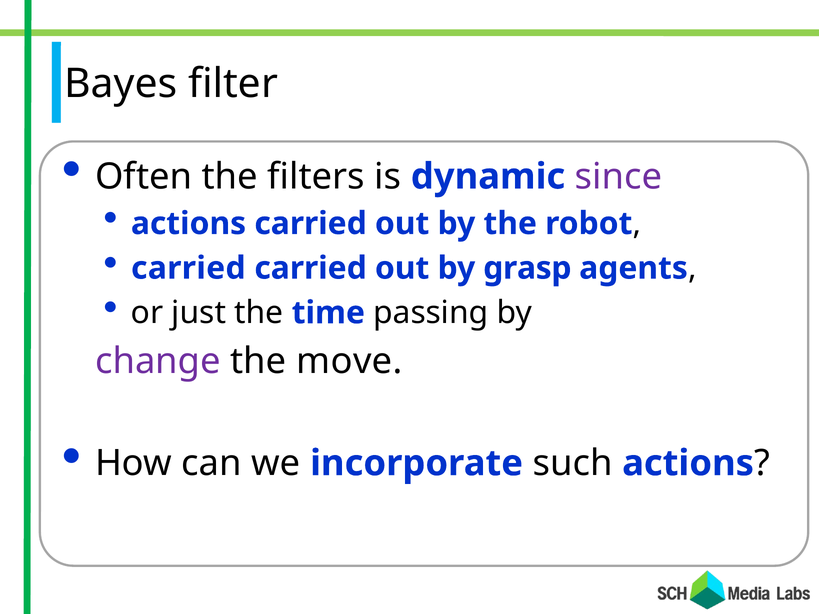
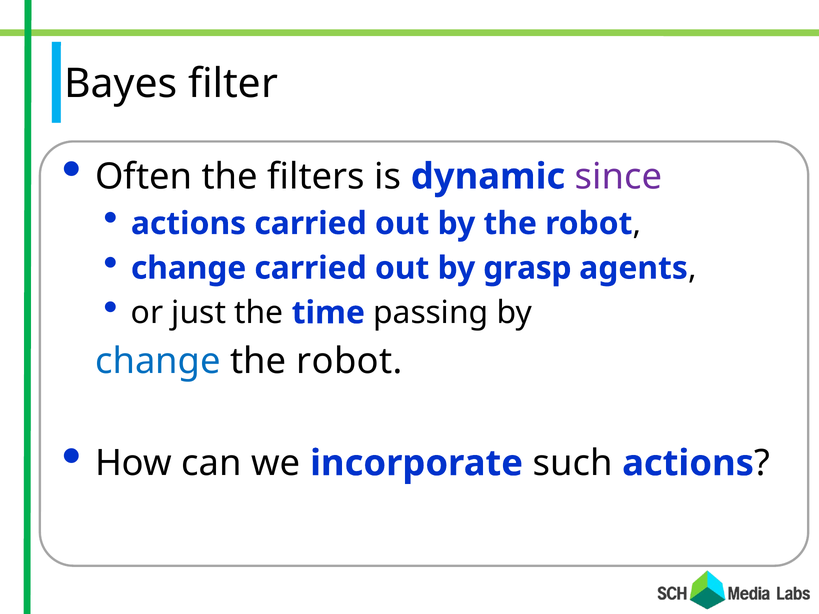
carried at (188, 268): carried -> change
change at (158, 361) colour: purple -> blue
move at (349, 361): move -> robot
